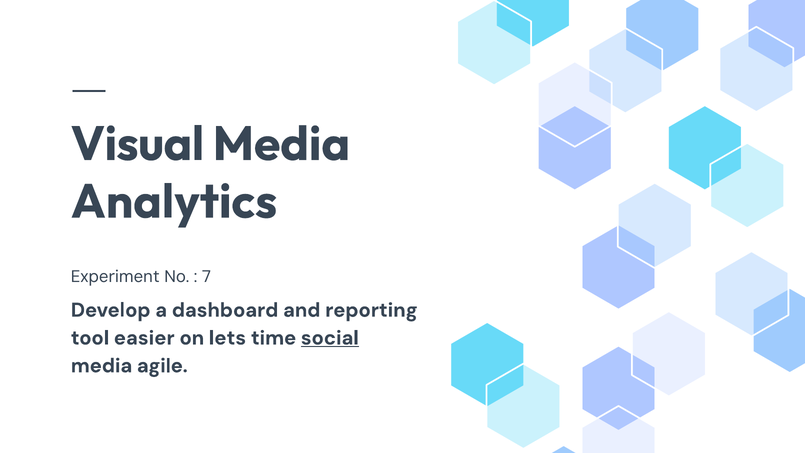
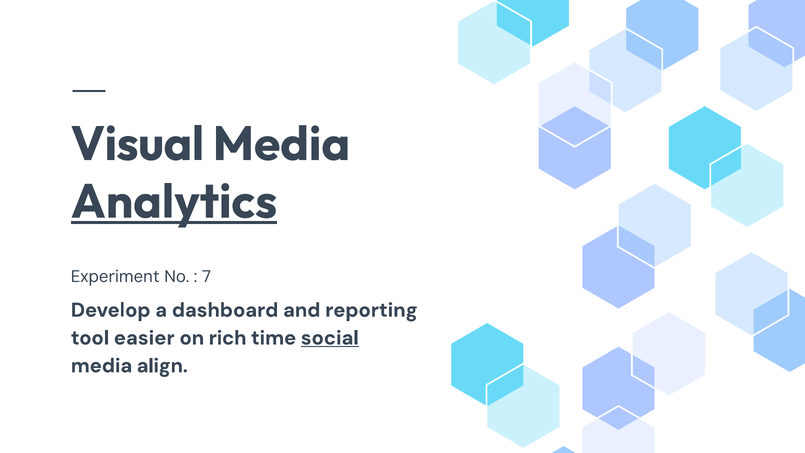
Analytics underline: none -> present
lets: lets -> rich
agile: agile -> align
